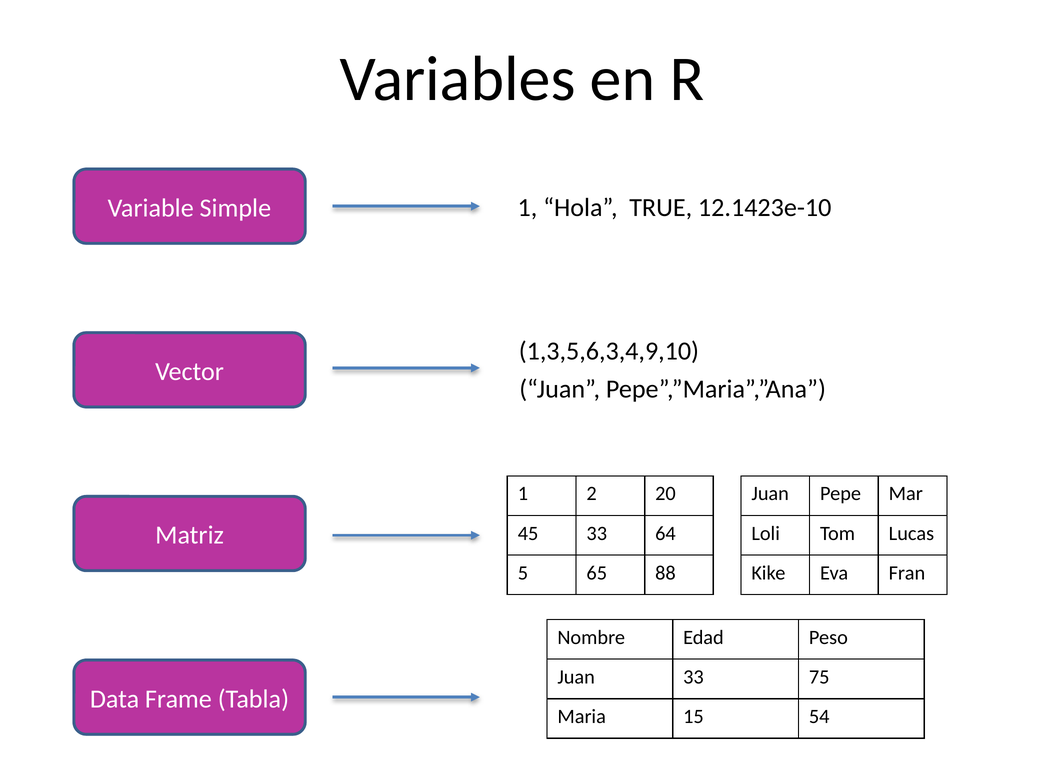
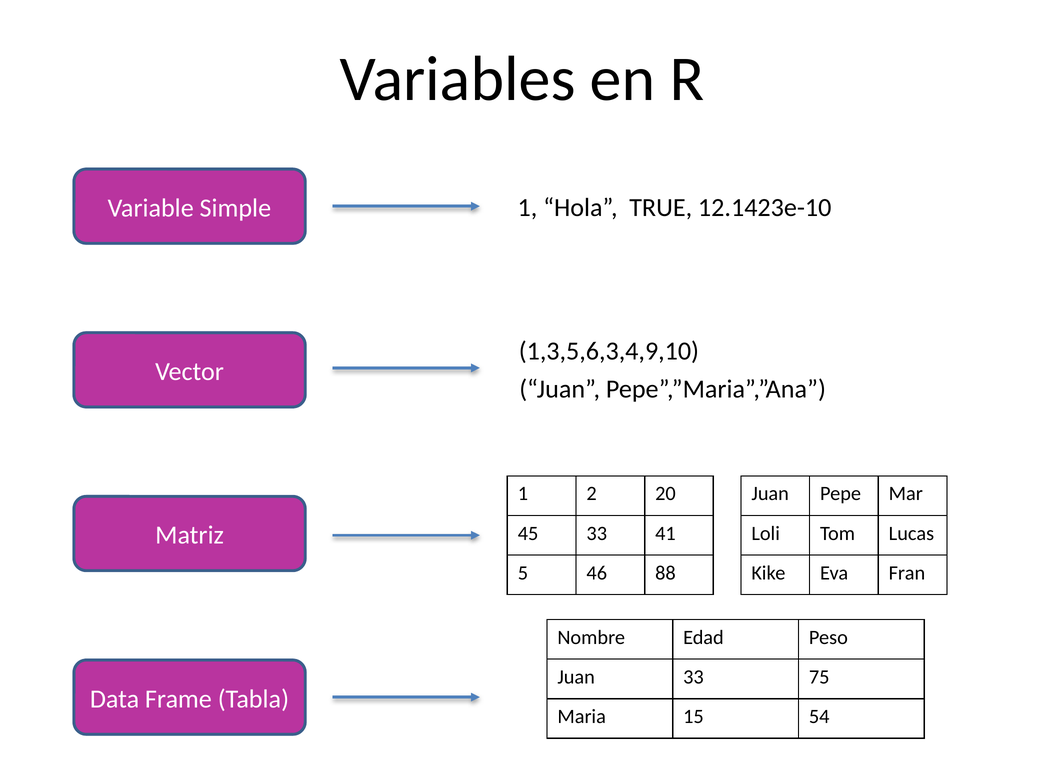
64: 64 -> 41
65: 65 -> 46
